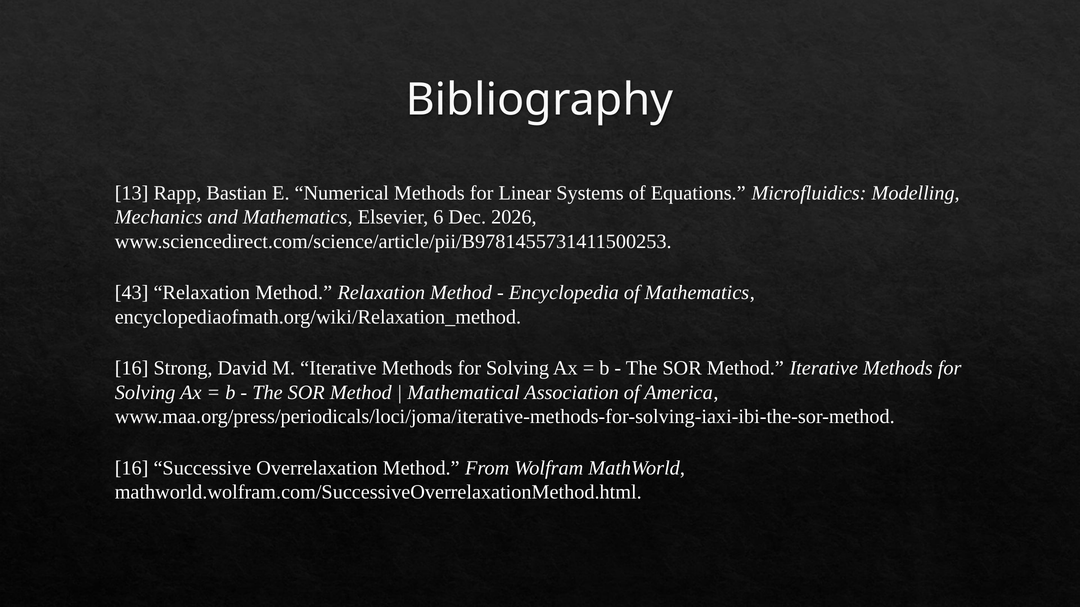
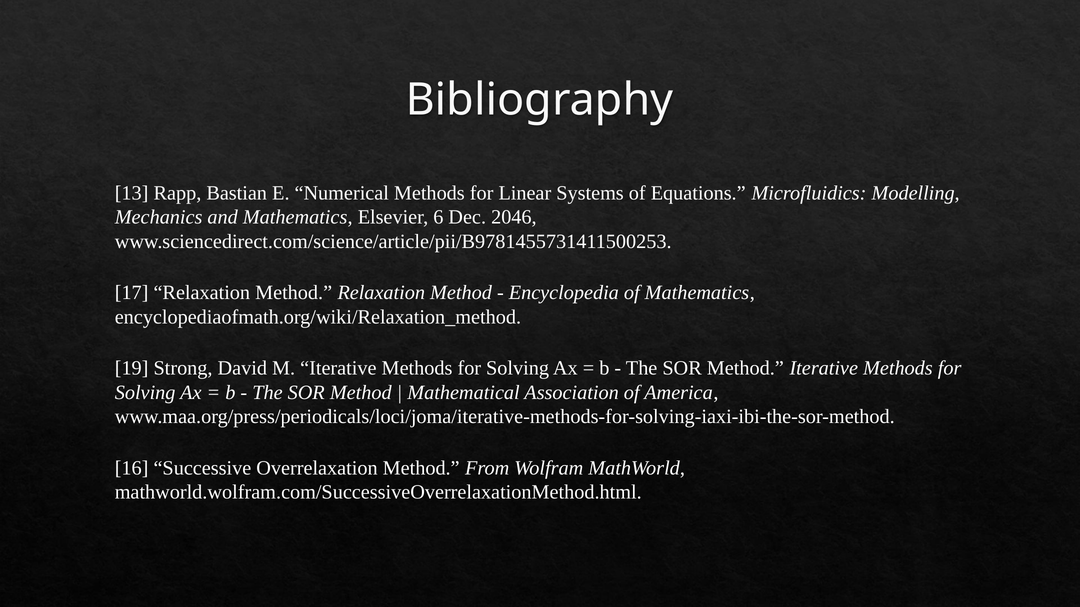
2026: 2026 -> 2046
43: 43 -> 17
16 at (132, 369): 16 -> 19
